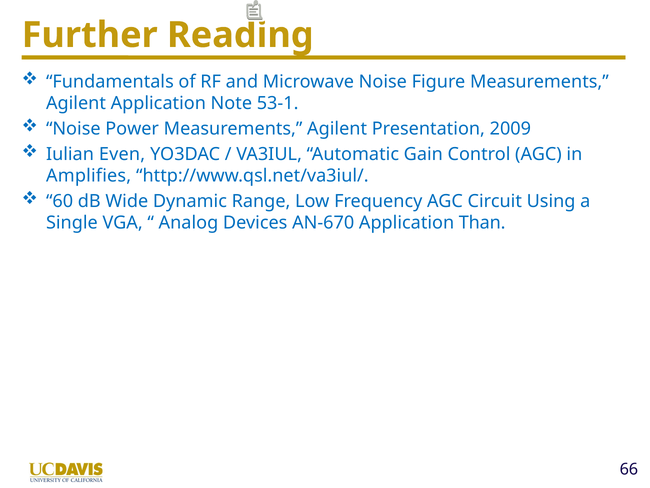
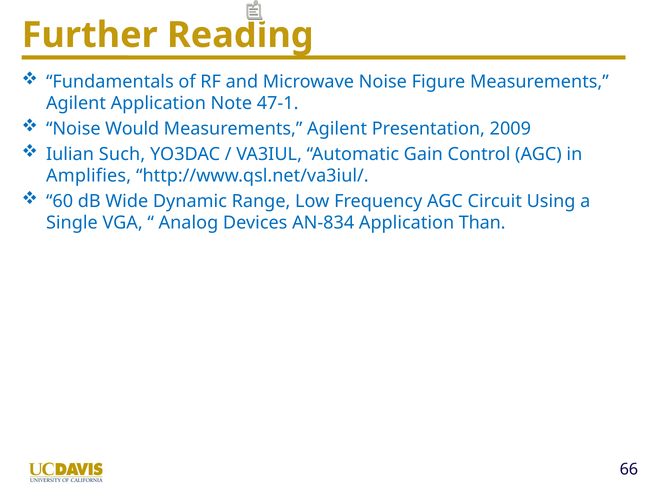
53-1: 53-1 -> 47-1
Power: Power -> Would
Even: Even -> Such
AN-670: AN-670 -> AN-834
